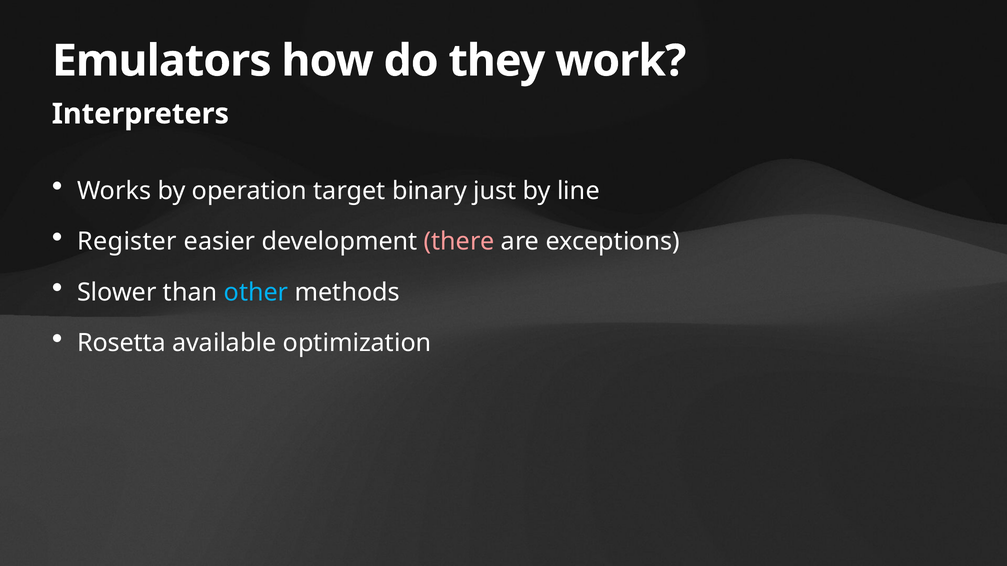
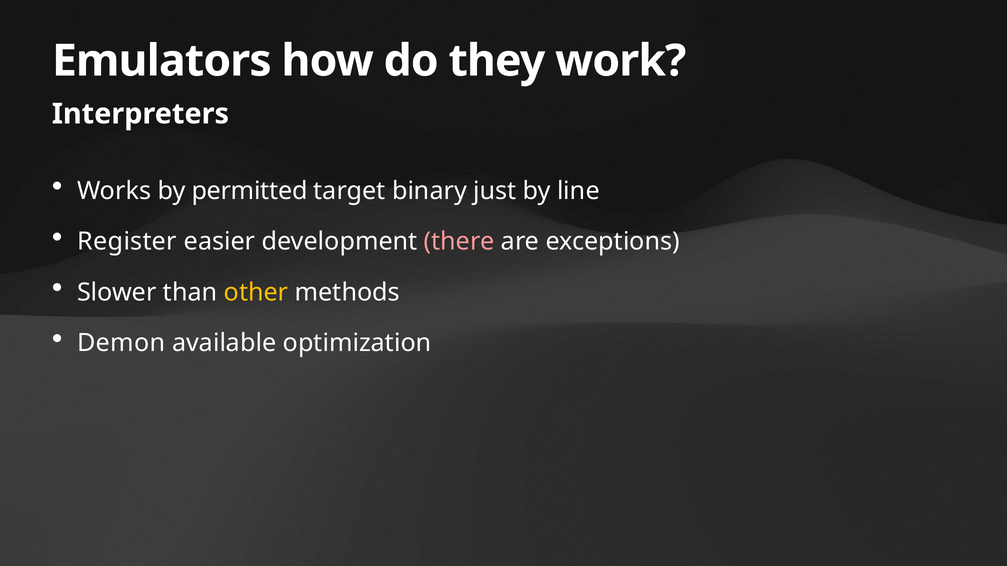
operation: operation -> permitted
other colour: light blue -> yellow
Rosetta: Rosetta -> Demon
